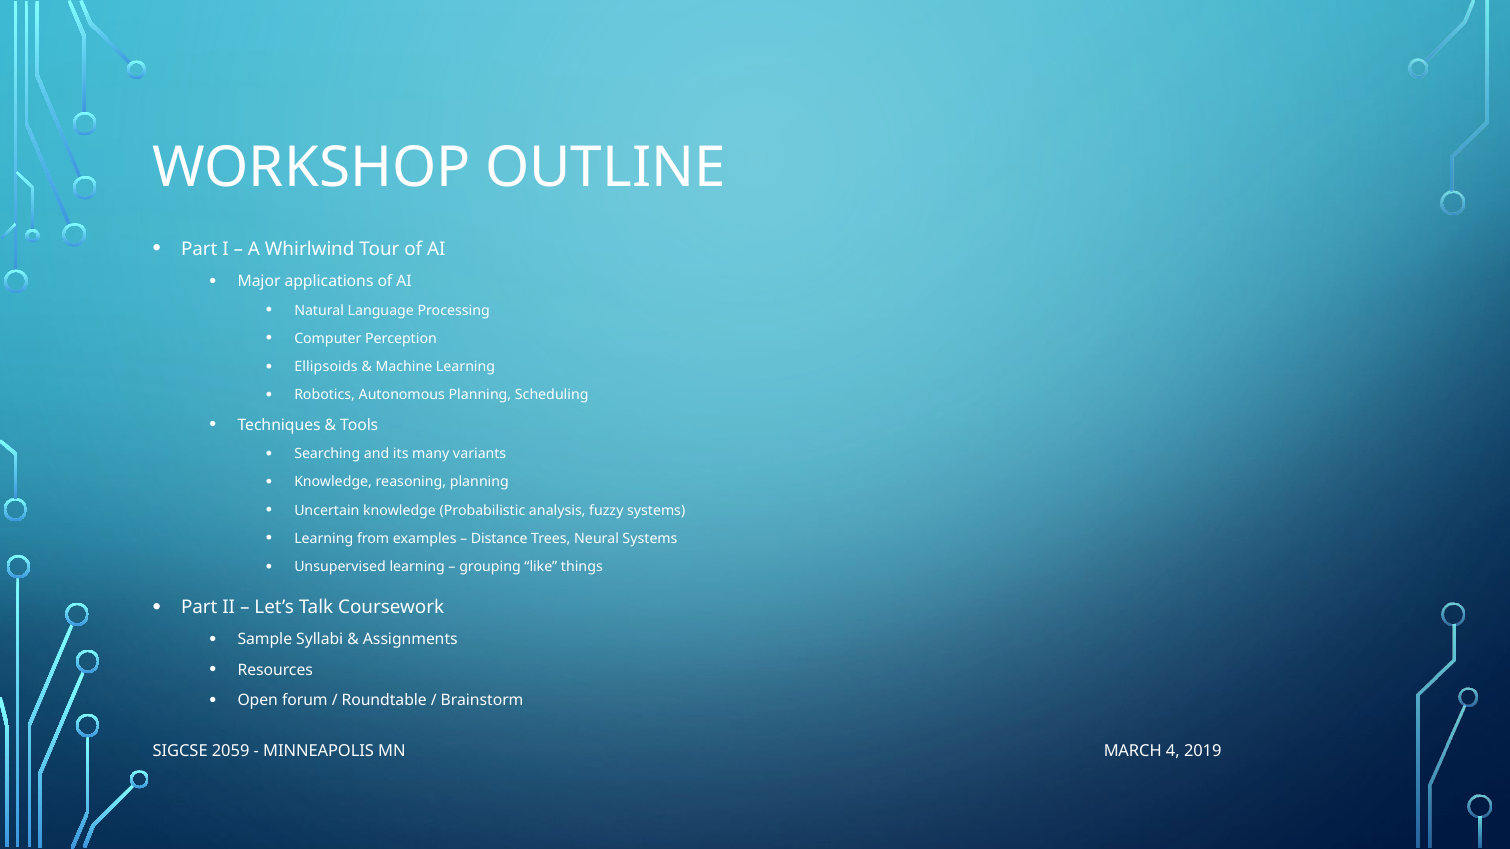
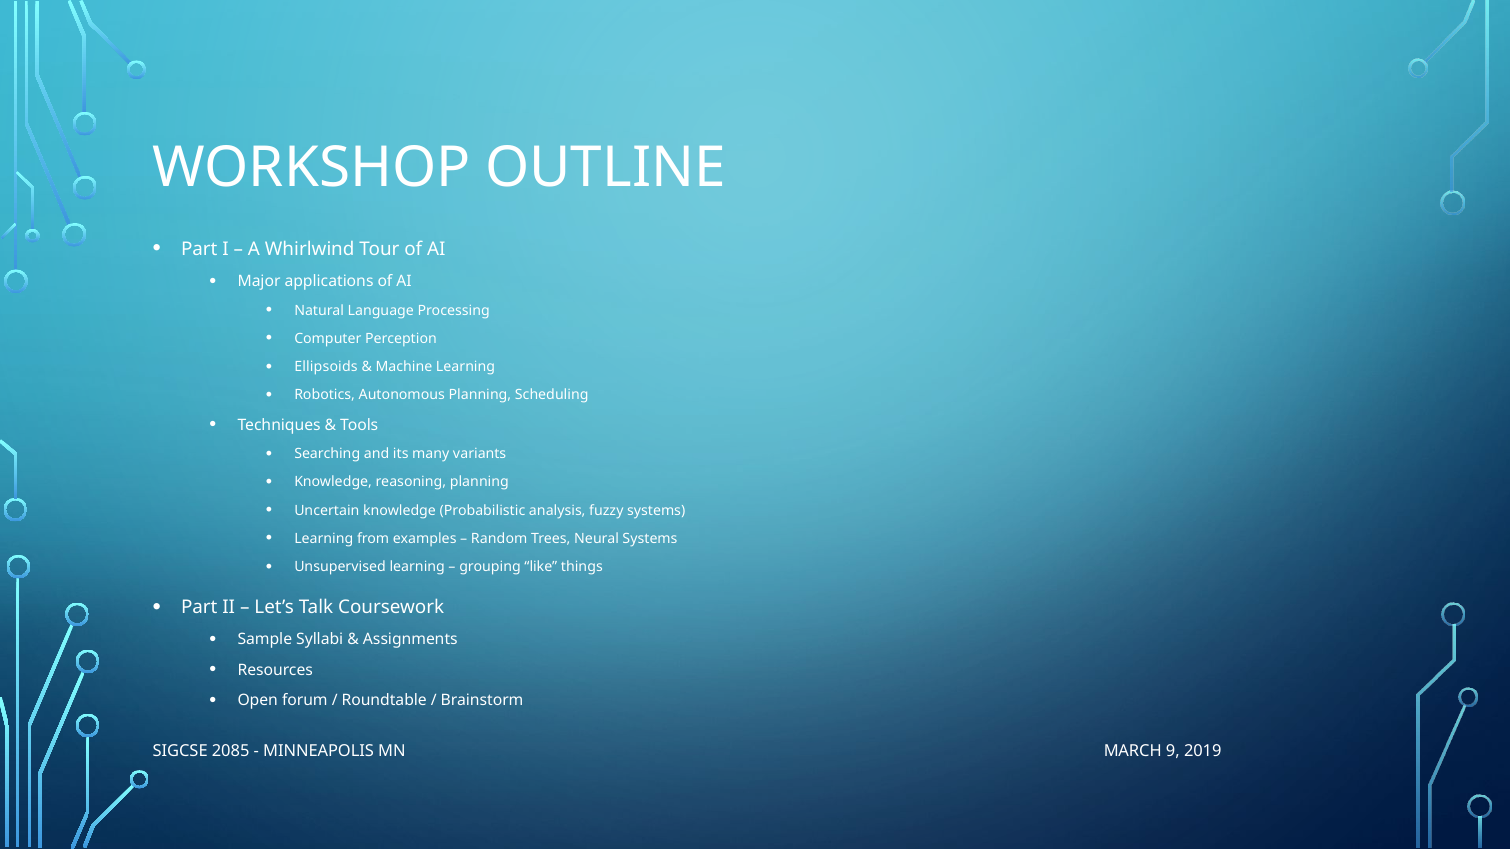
Distance: Distance -> Random
2059: 2059 -> 2085
4: 4 -> 9
